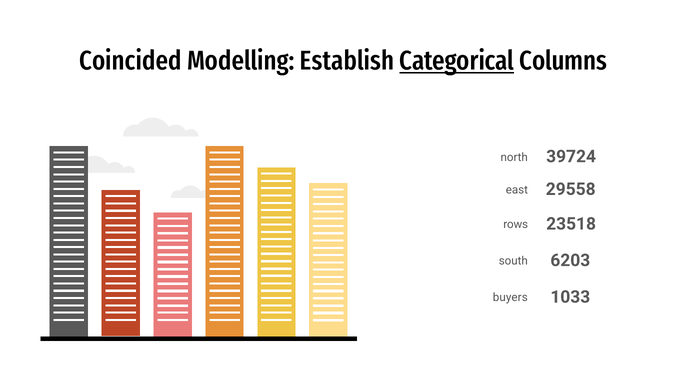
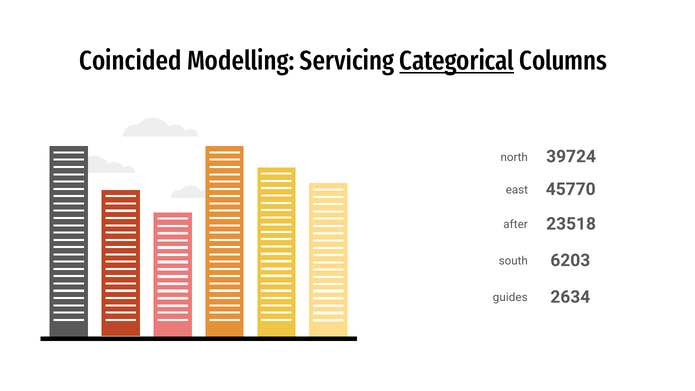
Establish: Establish -> Servicing
29558: 29558 -> 45770
rows: rows -> after
1033: 1033 -> 2634
buyers: buyers -> guides
